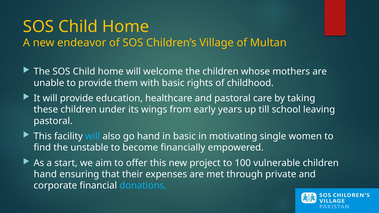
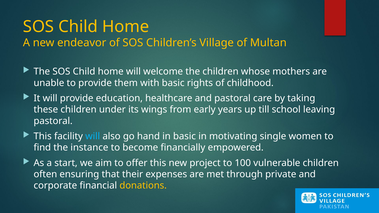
unstable: unstable -> instance
hand at (45, 174): hand -> often
donations colour: light blue -> yellow
